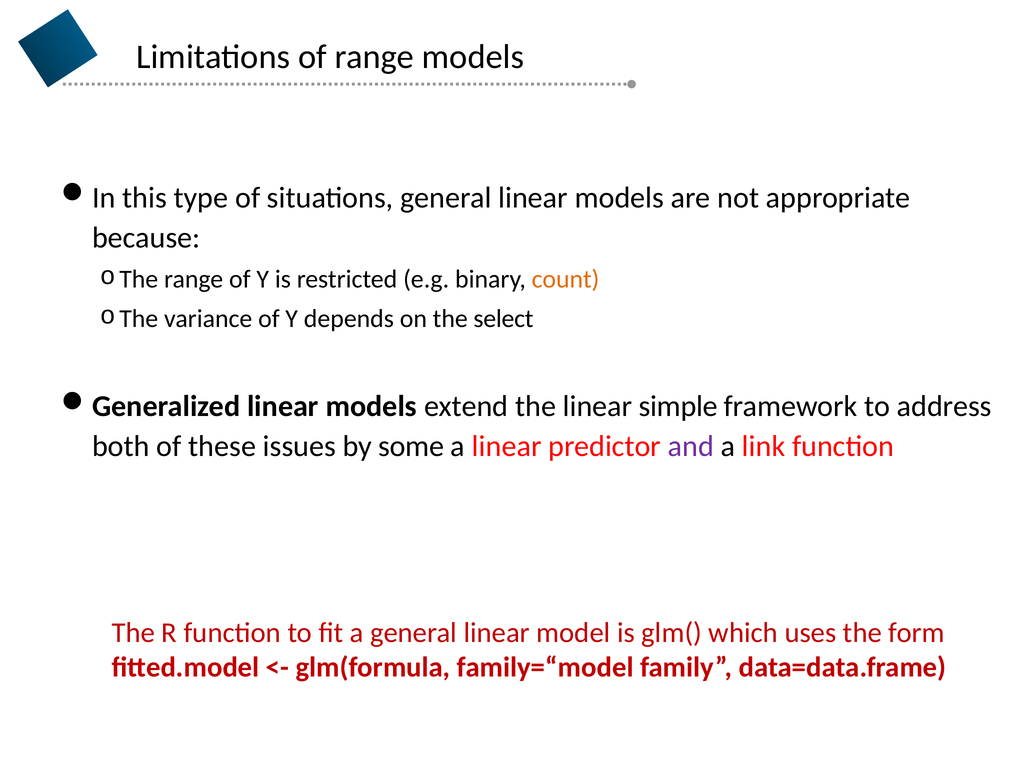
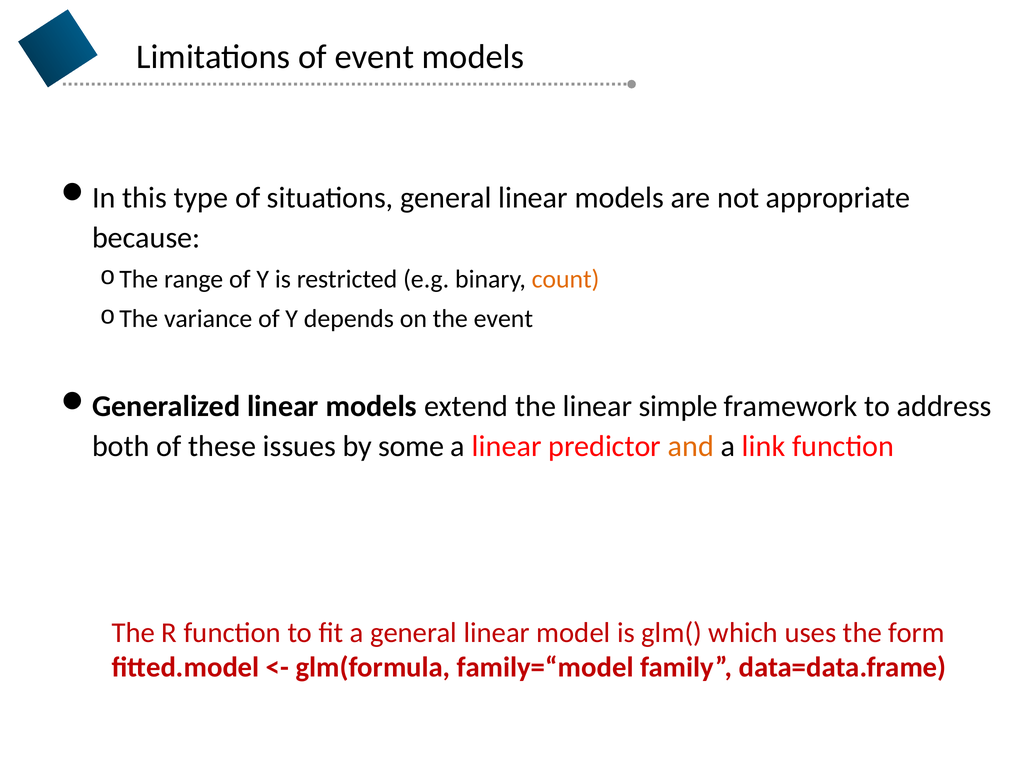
of range: range -> event
the select: select -> event
and colour: purple -> orange
